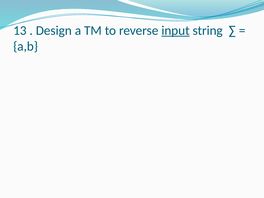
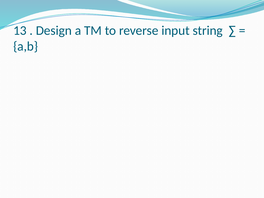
input underline: present -> none
